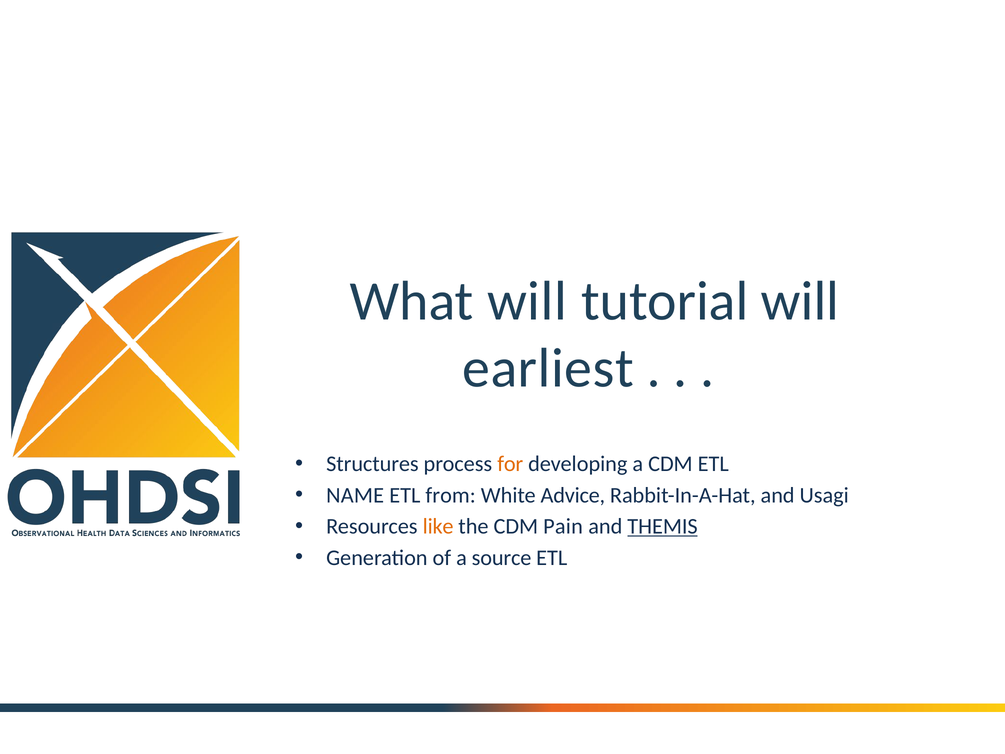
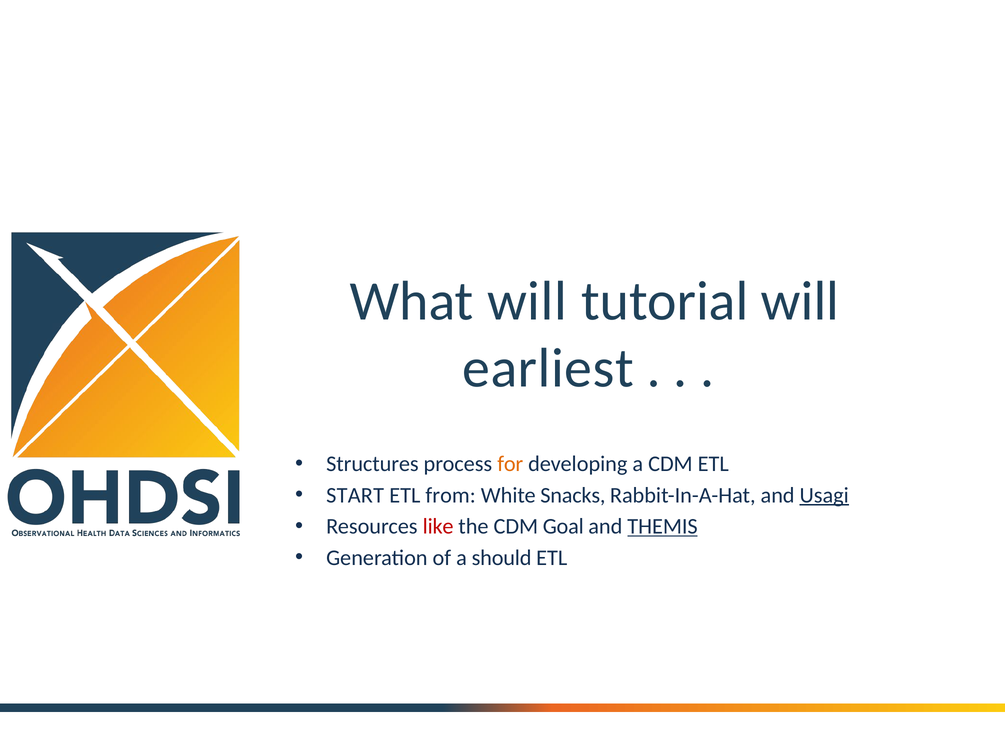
NAME: NAME -> START
Advice: Advice -> Snacks
Usagi underline: none -> present
like colour: orange -> red
Pain: Pain -> Goal
source: source -> should
